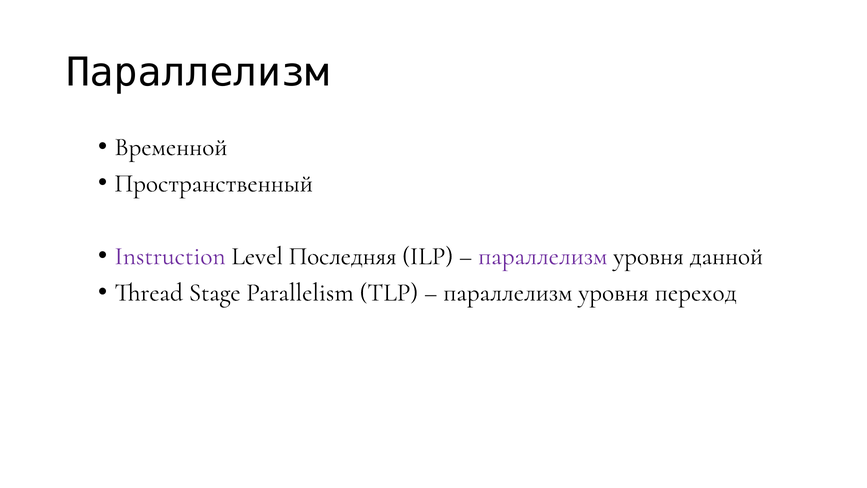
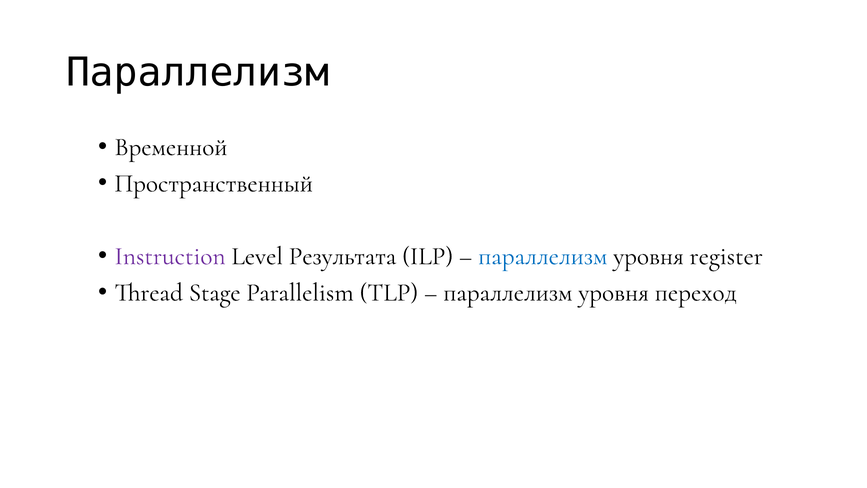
Последняя: Последняя -> Результата
параллелизм at (543, 256) colour: purple -> blue
данной: данной -> register
